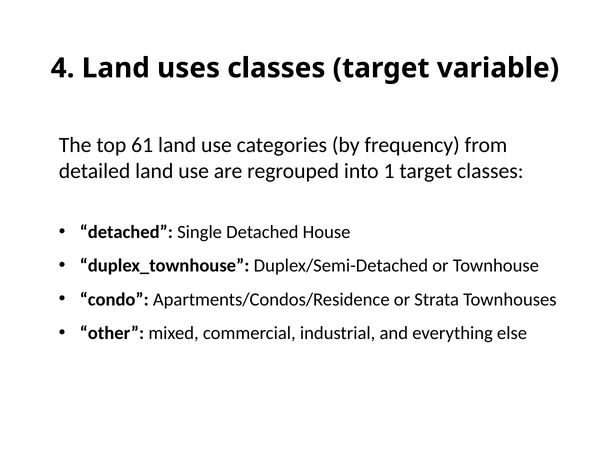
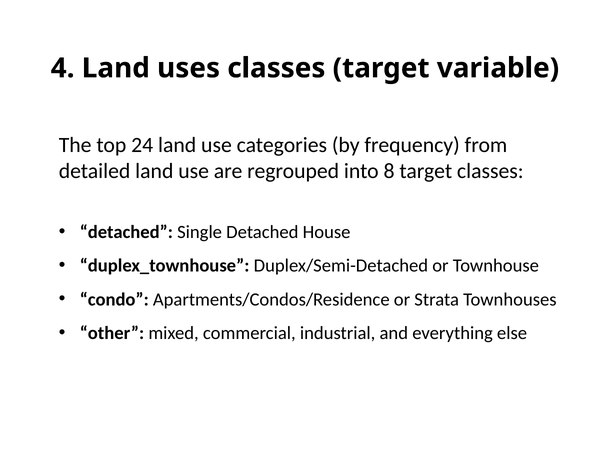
61: 61 -> 24
1: 1 -> 8
